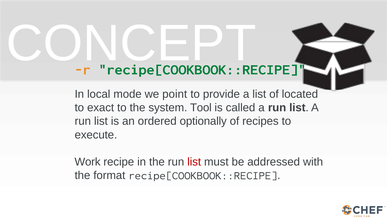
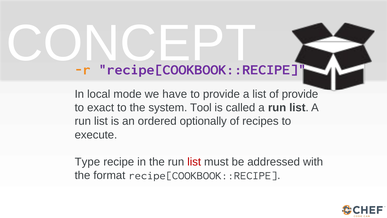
recipe[COOKBOOK::RECIPE at (202, 69) colour: green -> purple
point: point -> have
of located: located -> provide
Work: Work -> Type
